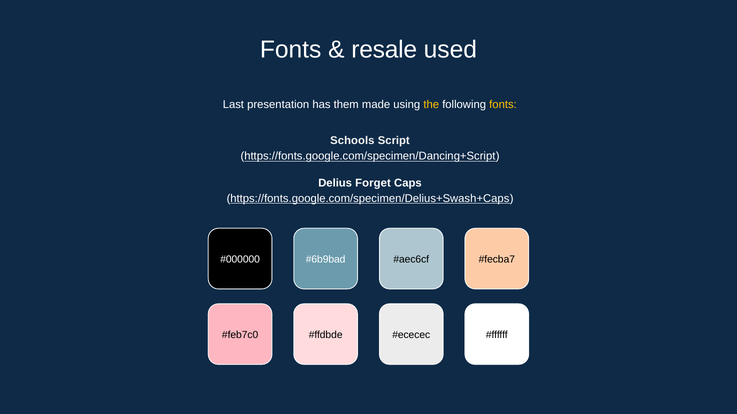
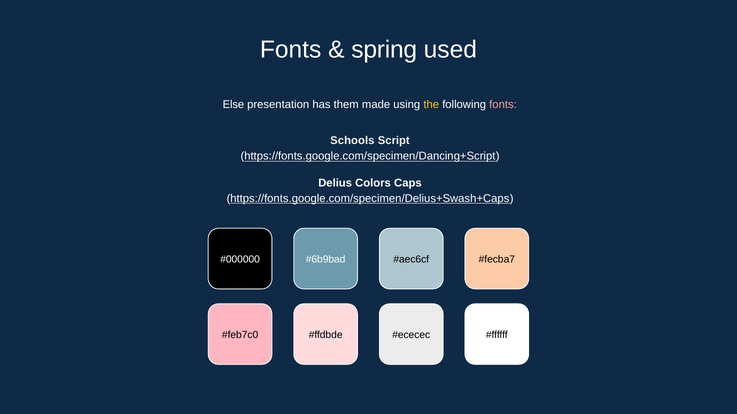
resale: resale -> spring
Last: Last -> Else
fonts at (503, 105) colour: yellow -> pink
Forget: Forget -> Colors
